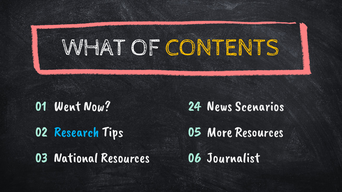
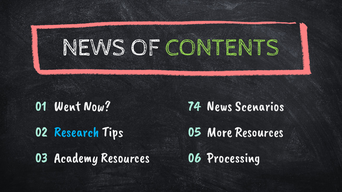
WHAT at (94, 47): WHAT -> NEWS
CONTENTS colour: yellow -> light green
24: 24 -> 74
National: National -> Academy
Journalist: Journalist -> Processing
